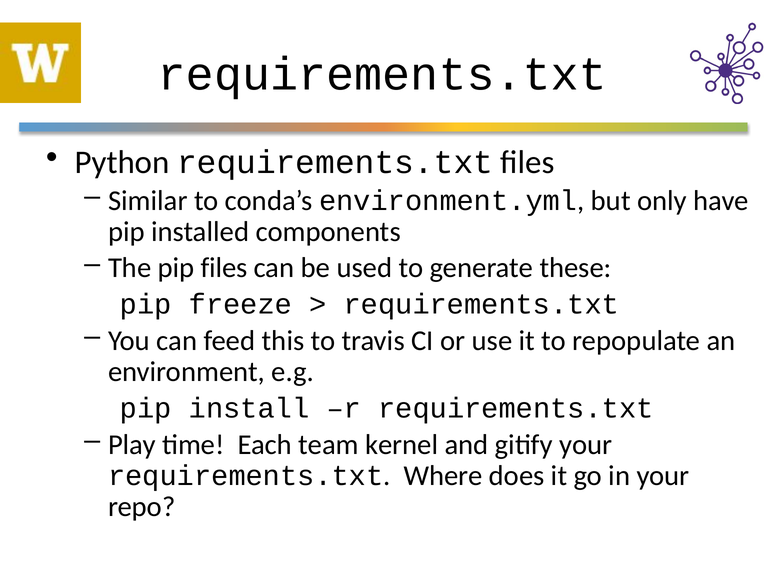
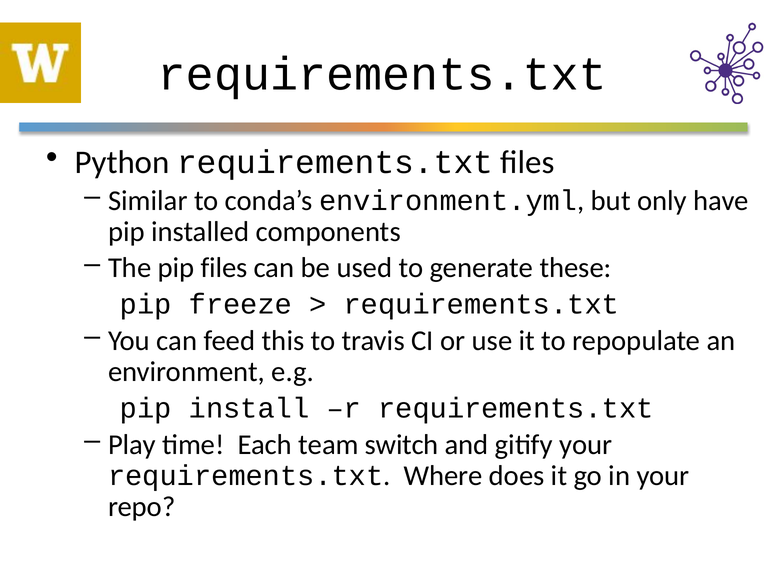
kernel: kernel -> switch
